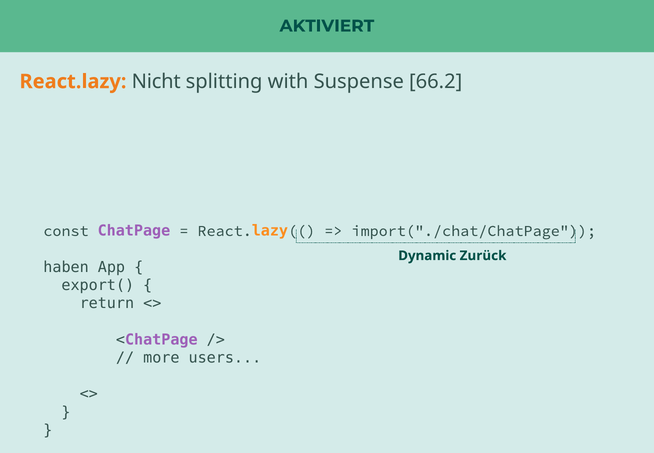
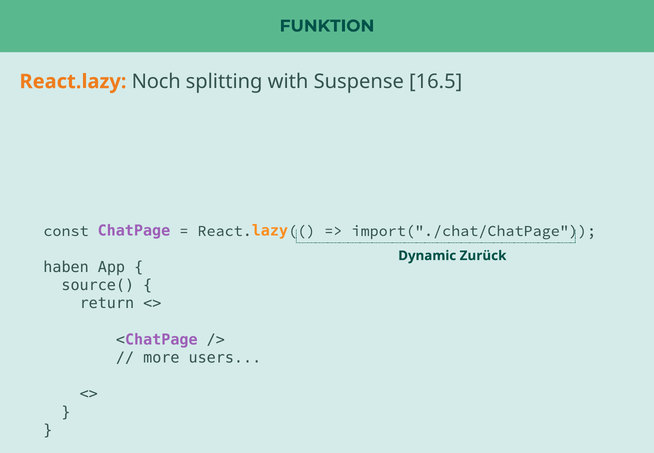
AKTIVIERT: AKTIVIERT -> FUNKTION
Nicht: Nicht -> Noch
66.2: 66.2 -> 16.5
export(: export( -> source(
